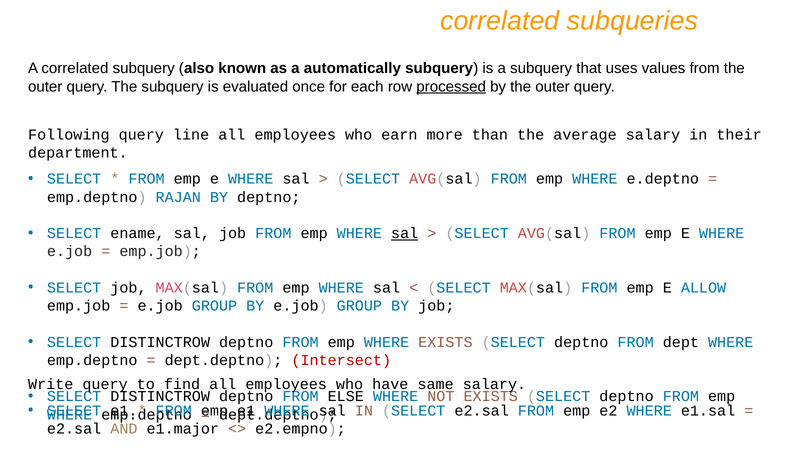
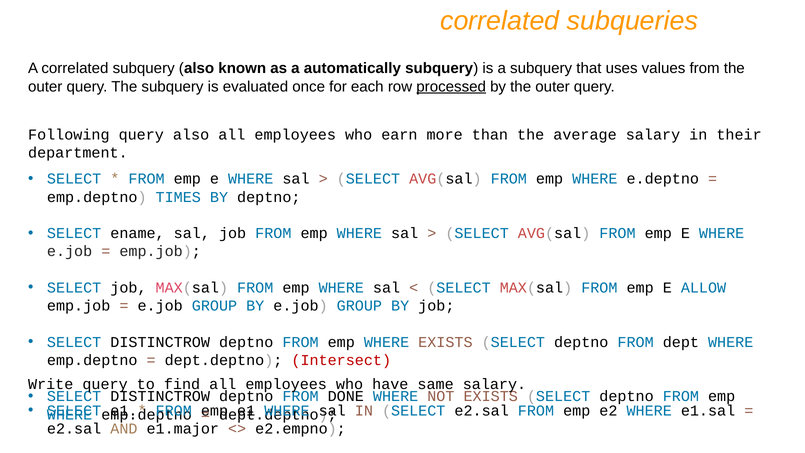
query line: line -> also
RAJAN: RAJAN -> TIMES
sal at (405, 233) underline: present -> none
ELSE: ELSE -> DONE
